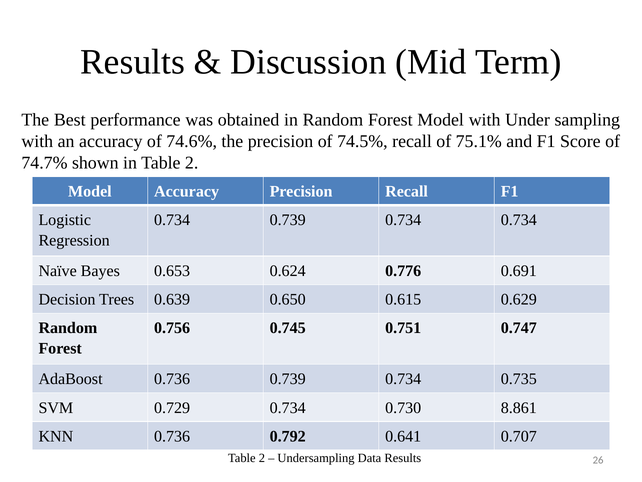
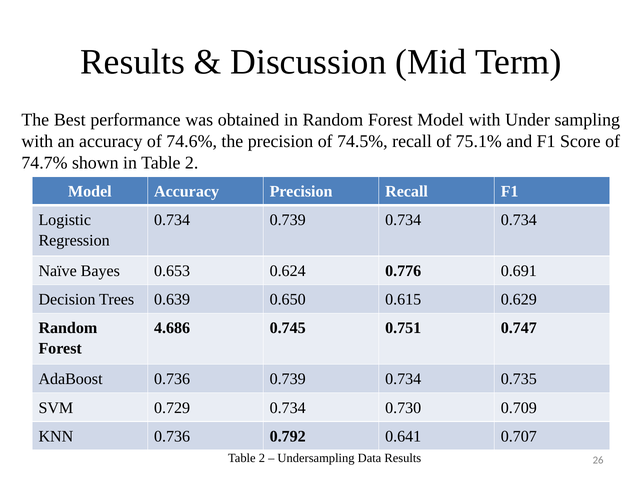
0.756: 0.756 -> 4.686
8.861: 8.861 -> 0.709
